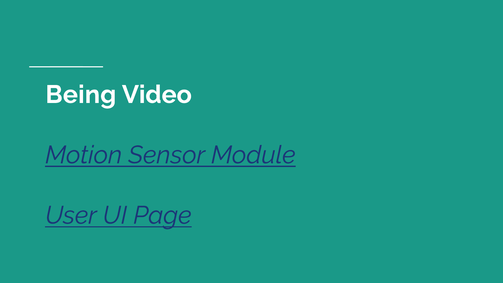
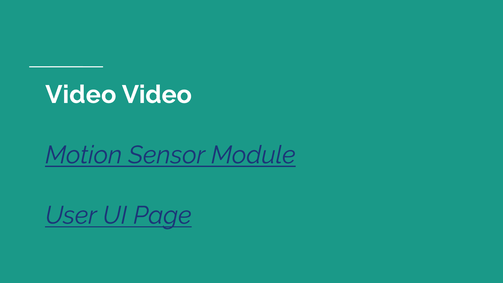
Being at (81, 95): Being -> Video
